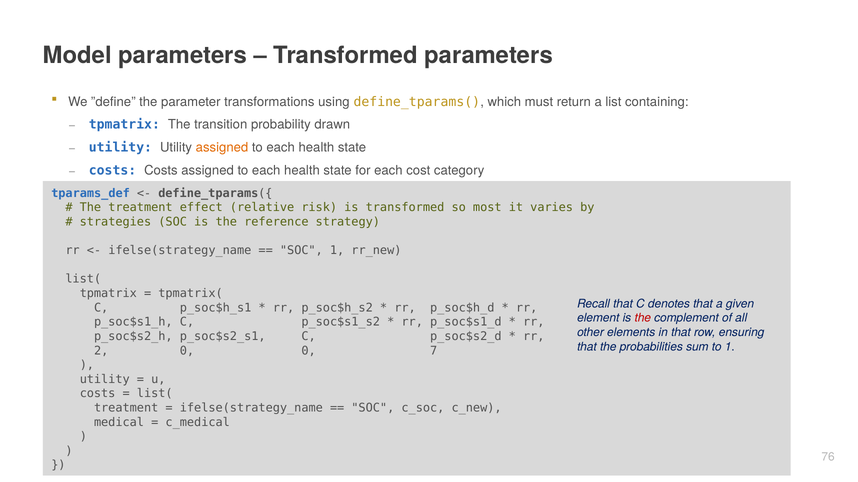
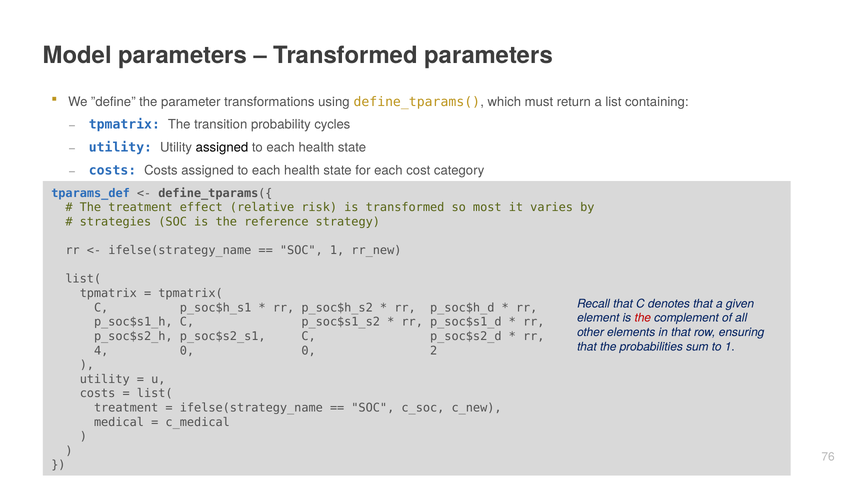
drawn: drawn -> cycles
assigned at (222, 148) colour: orange -> black
2: 2 -> 4
7: 7 -> 2
